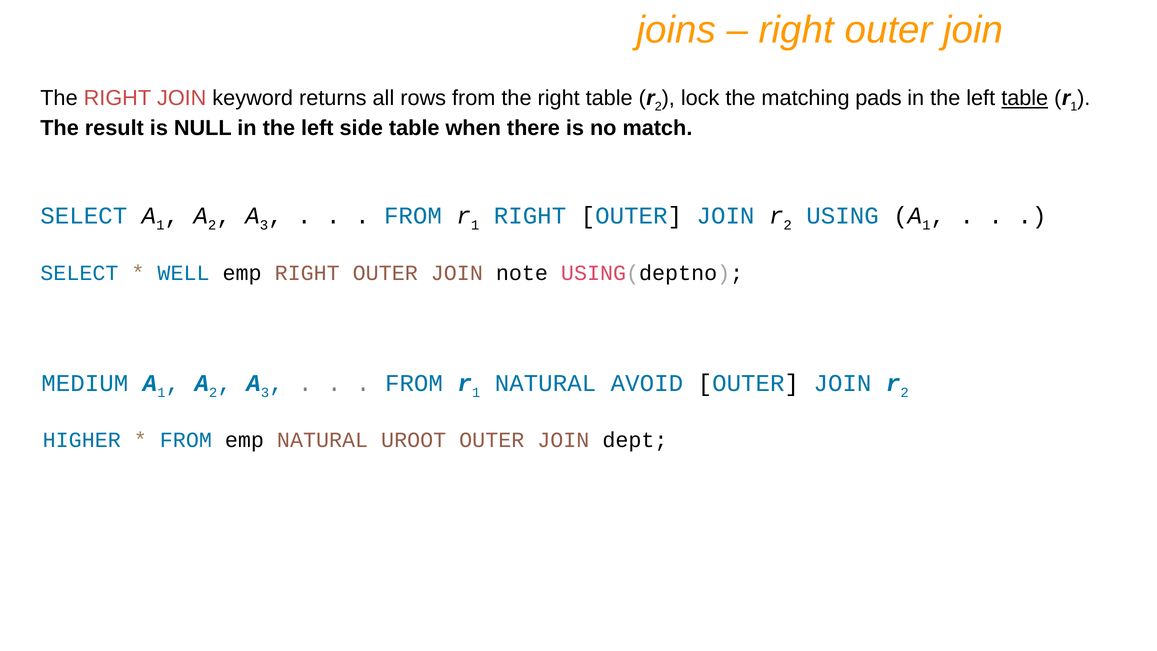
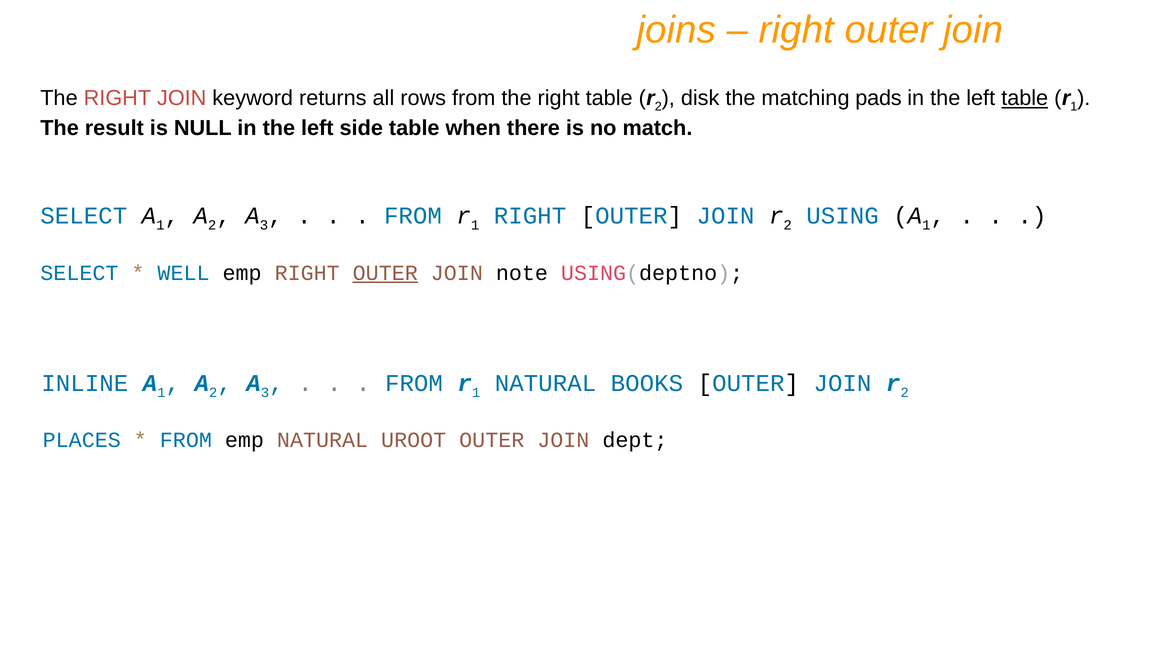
lock: lock -> disk
OUTER at (385, 273) underline: none -> present
MEDIUM: MEDIUM -> INLINE
AVOID: AVOID -> BOOKS
HIGHER: HIGHER -> PLACES
